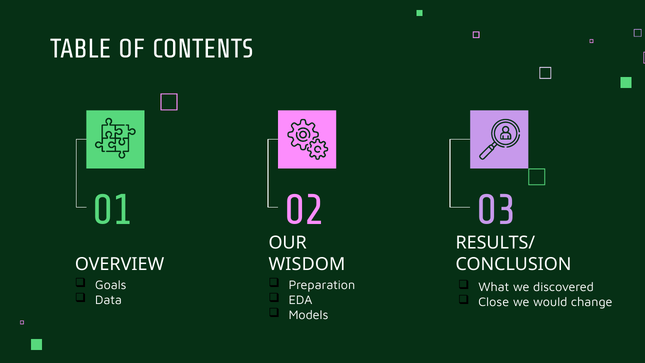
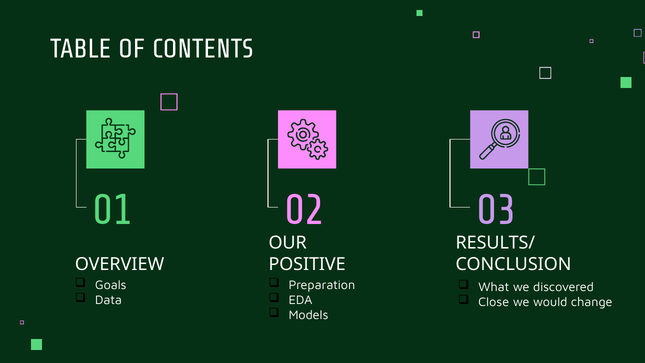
WISDOM: WISDOM -> POSITIVE
